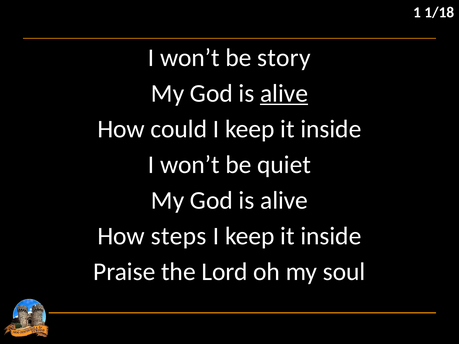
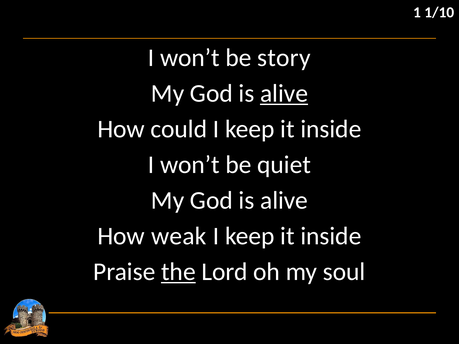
1/18: 1/18 -> 1/10
steps: steps -> weak
the underline: none -> present
